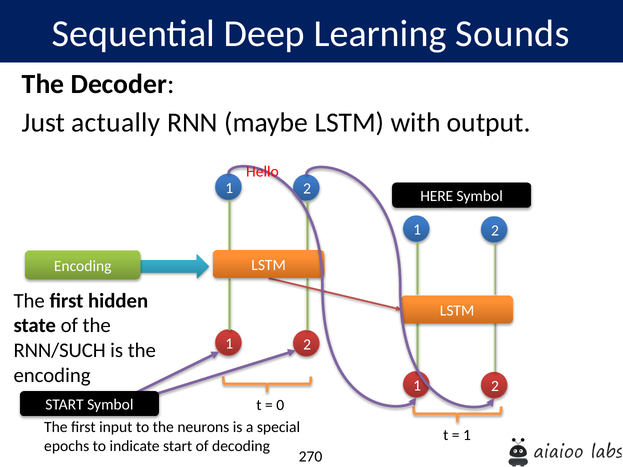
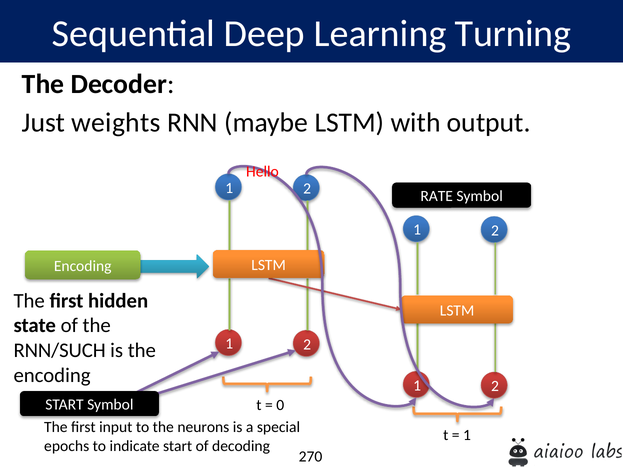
Sounds: Sounds -> Turning
actually: actually -> weights
HERE: HERE -> RATE
